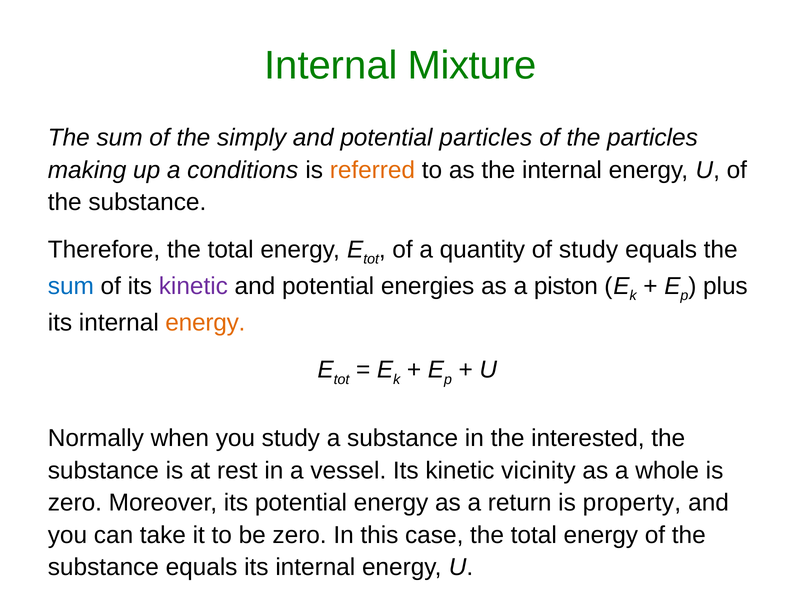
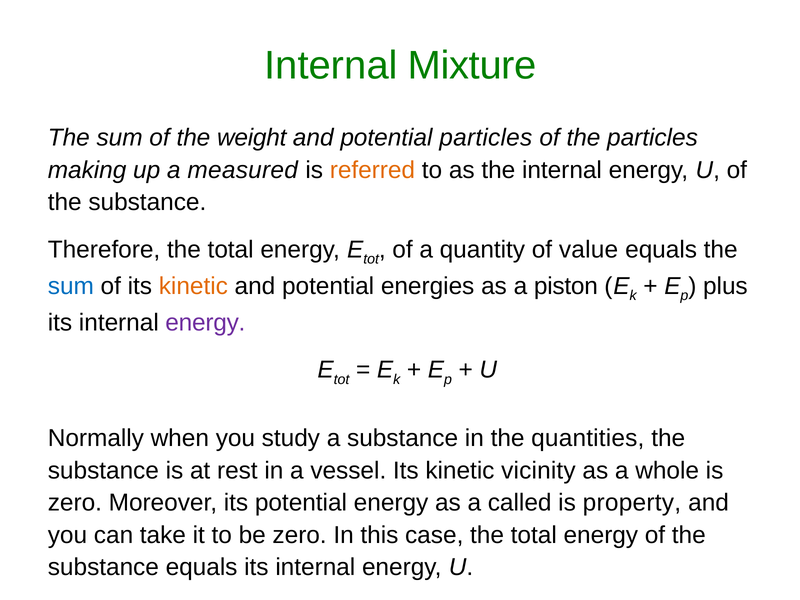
simply: simply -> weight
conditions: conditions -> measured
of study: study -> value
kinetic at (193, 286) colour: purple -> orange
energy at (205, 323) colour: orange -> purple
interested: interested -> quantities
return: return -> called
